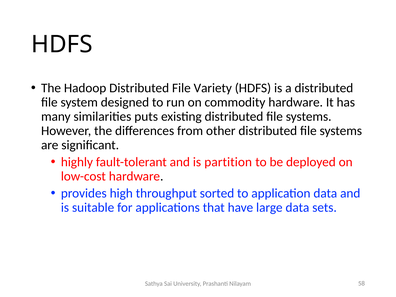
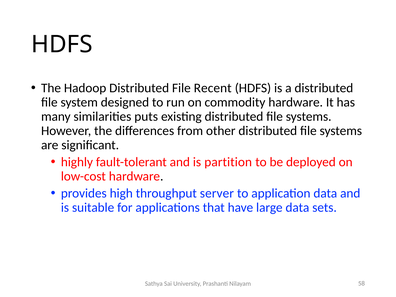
Variety: Variety -> Recent
sorted: sorted -> server
